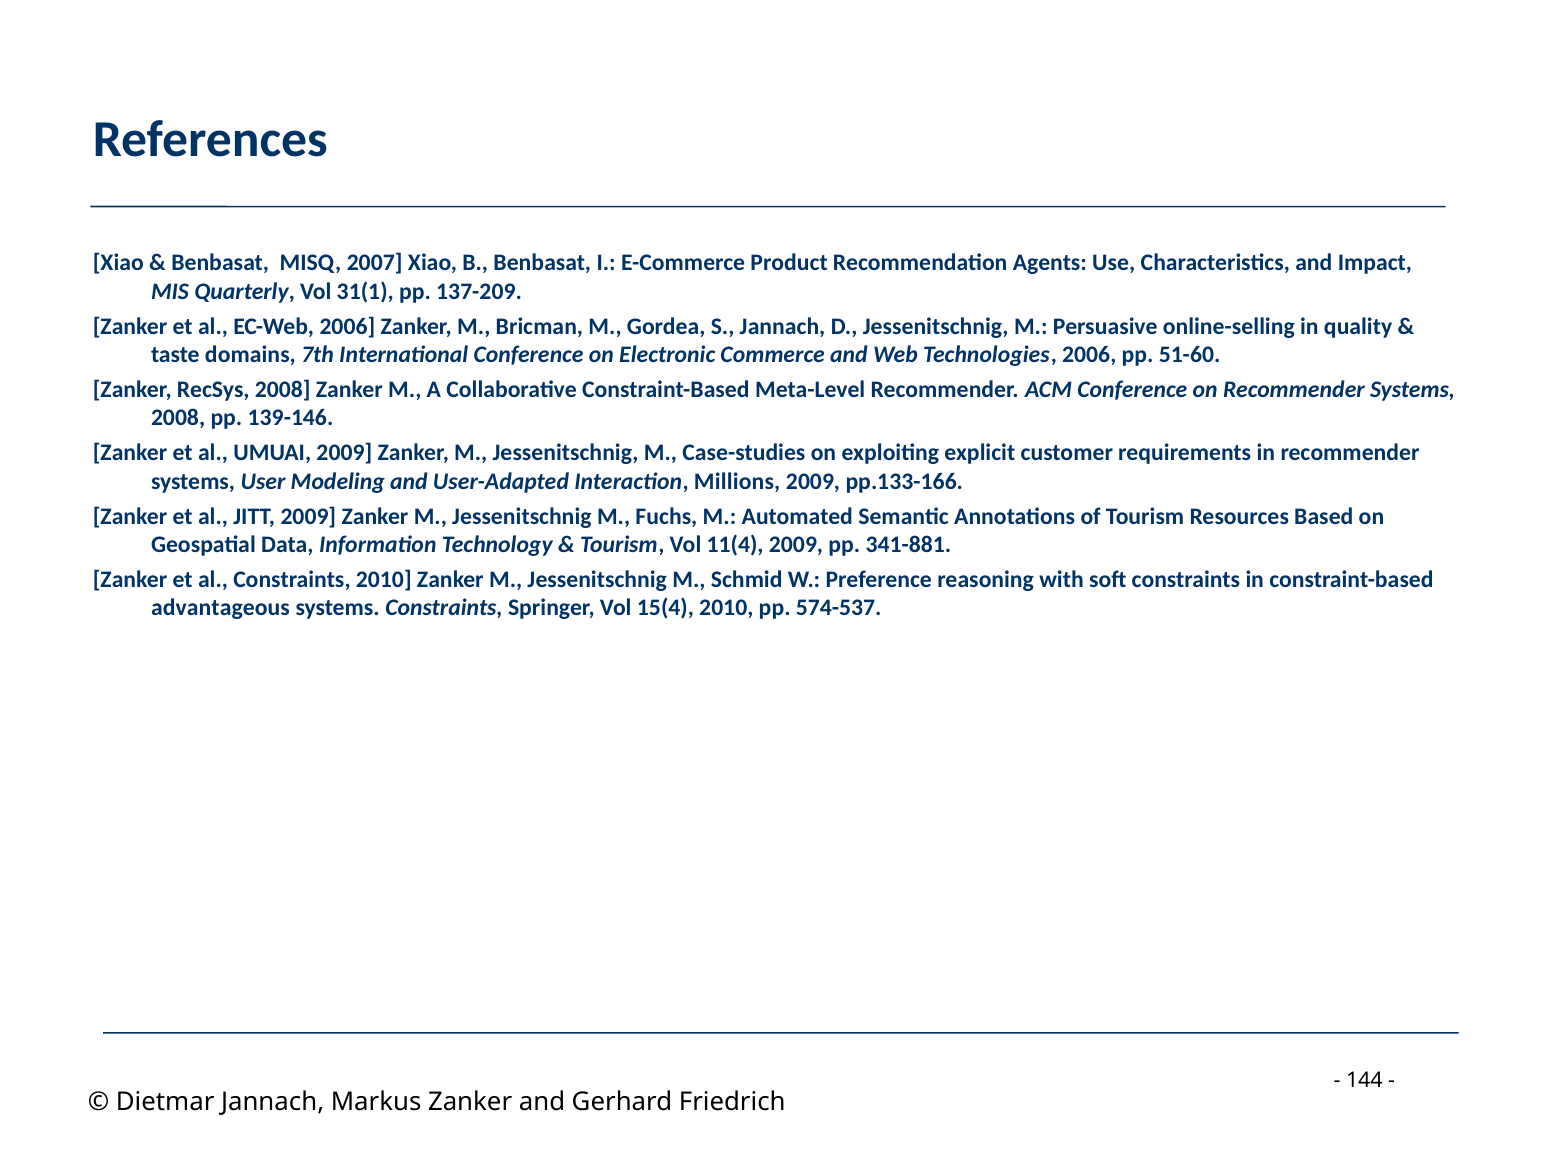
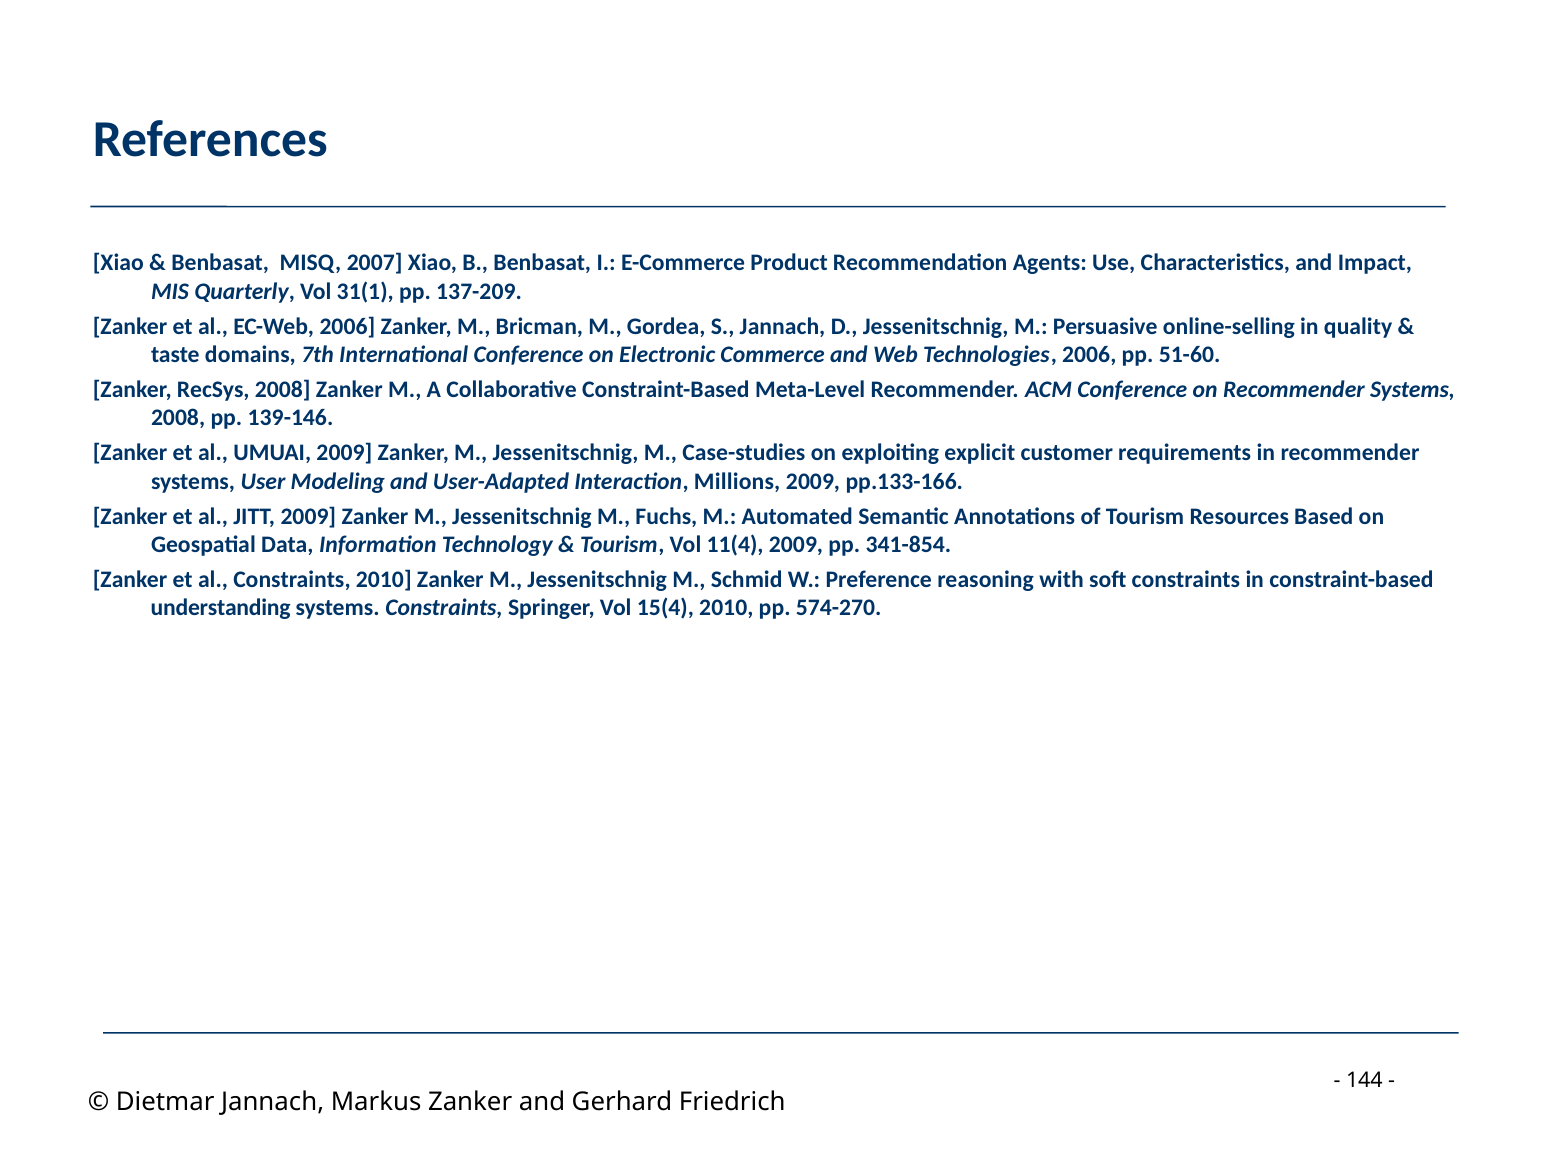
341-881: 341-881 -> 341-854
advantageous: advantageous -> understanding
574-537: 574-537 -> 574-270
